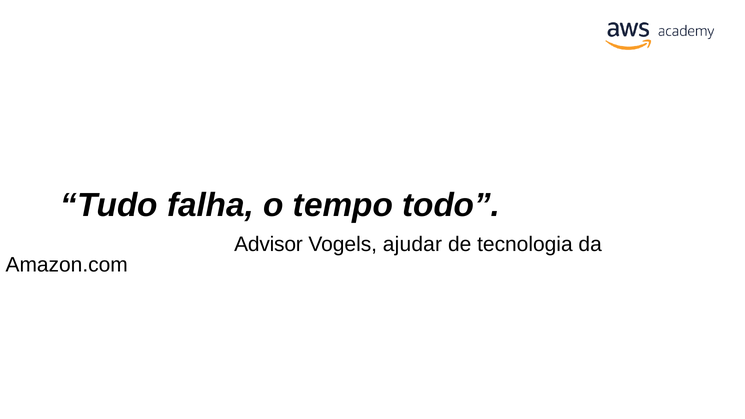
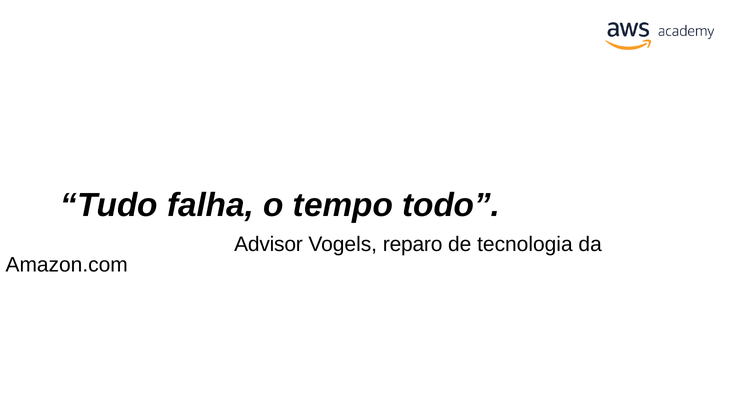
ajudar: ajudar -> reparo
